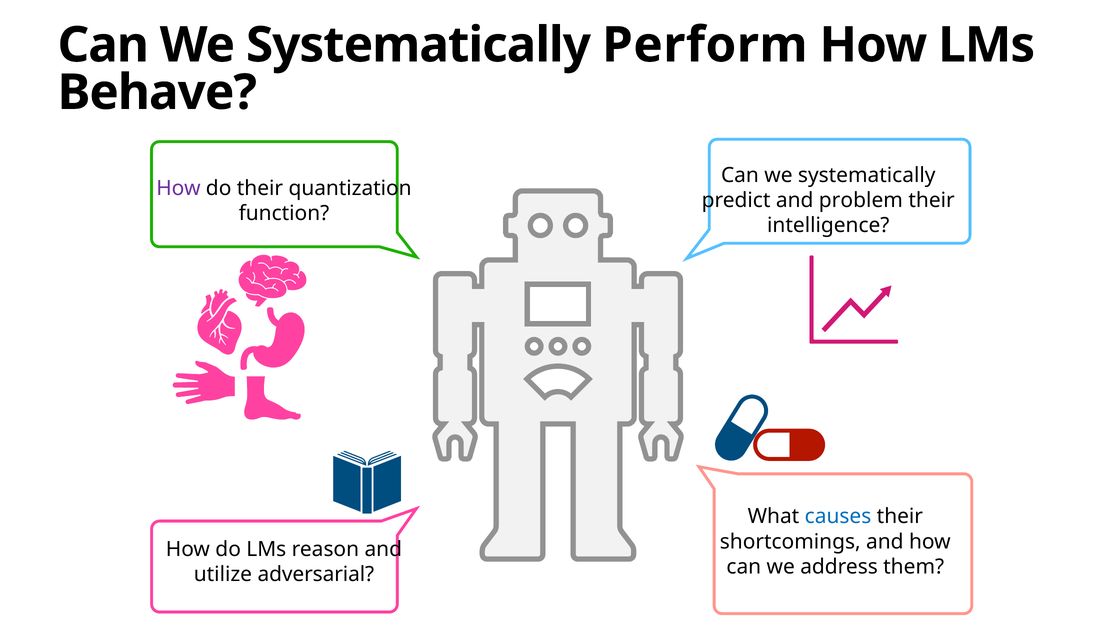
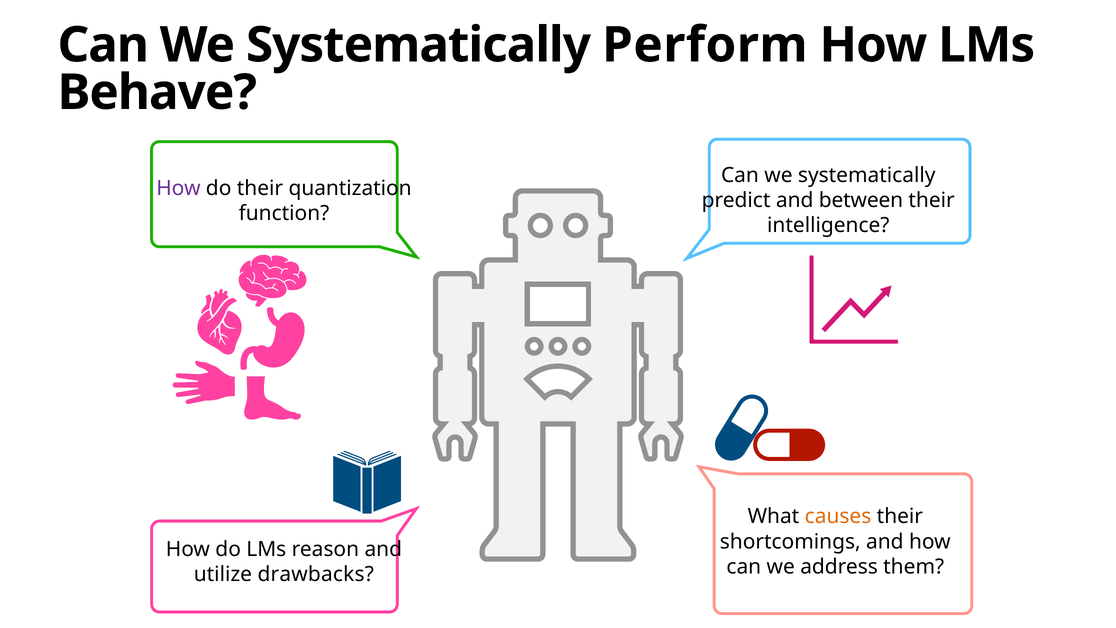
problem: problem -> between
causes colour: blue -> orange
adversarial: adversarial -> drawbacks
